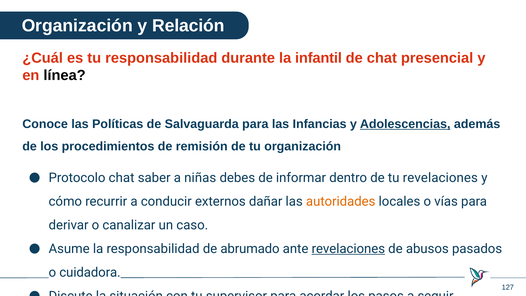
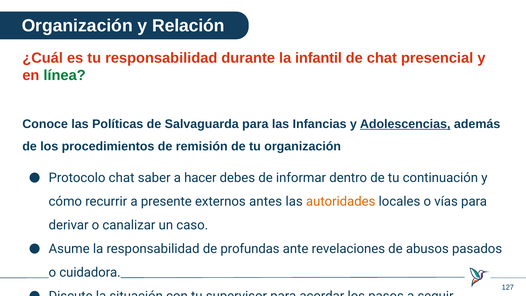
línea colour: black -> green
niñas: niñas -> hacer
tu revelaciones: revelaciones -> continuación
conducir: conducir -> presente
dañar: dañar -> antes
abrumado: abrumado -> profundas
revelaciones at (348, 249) underline: present -> none
